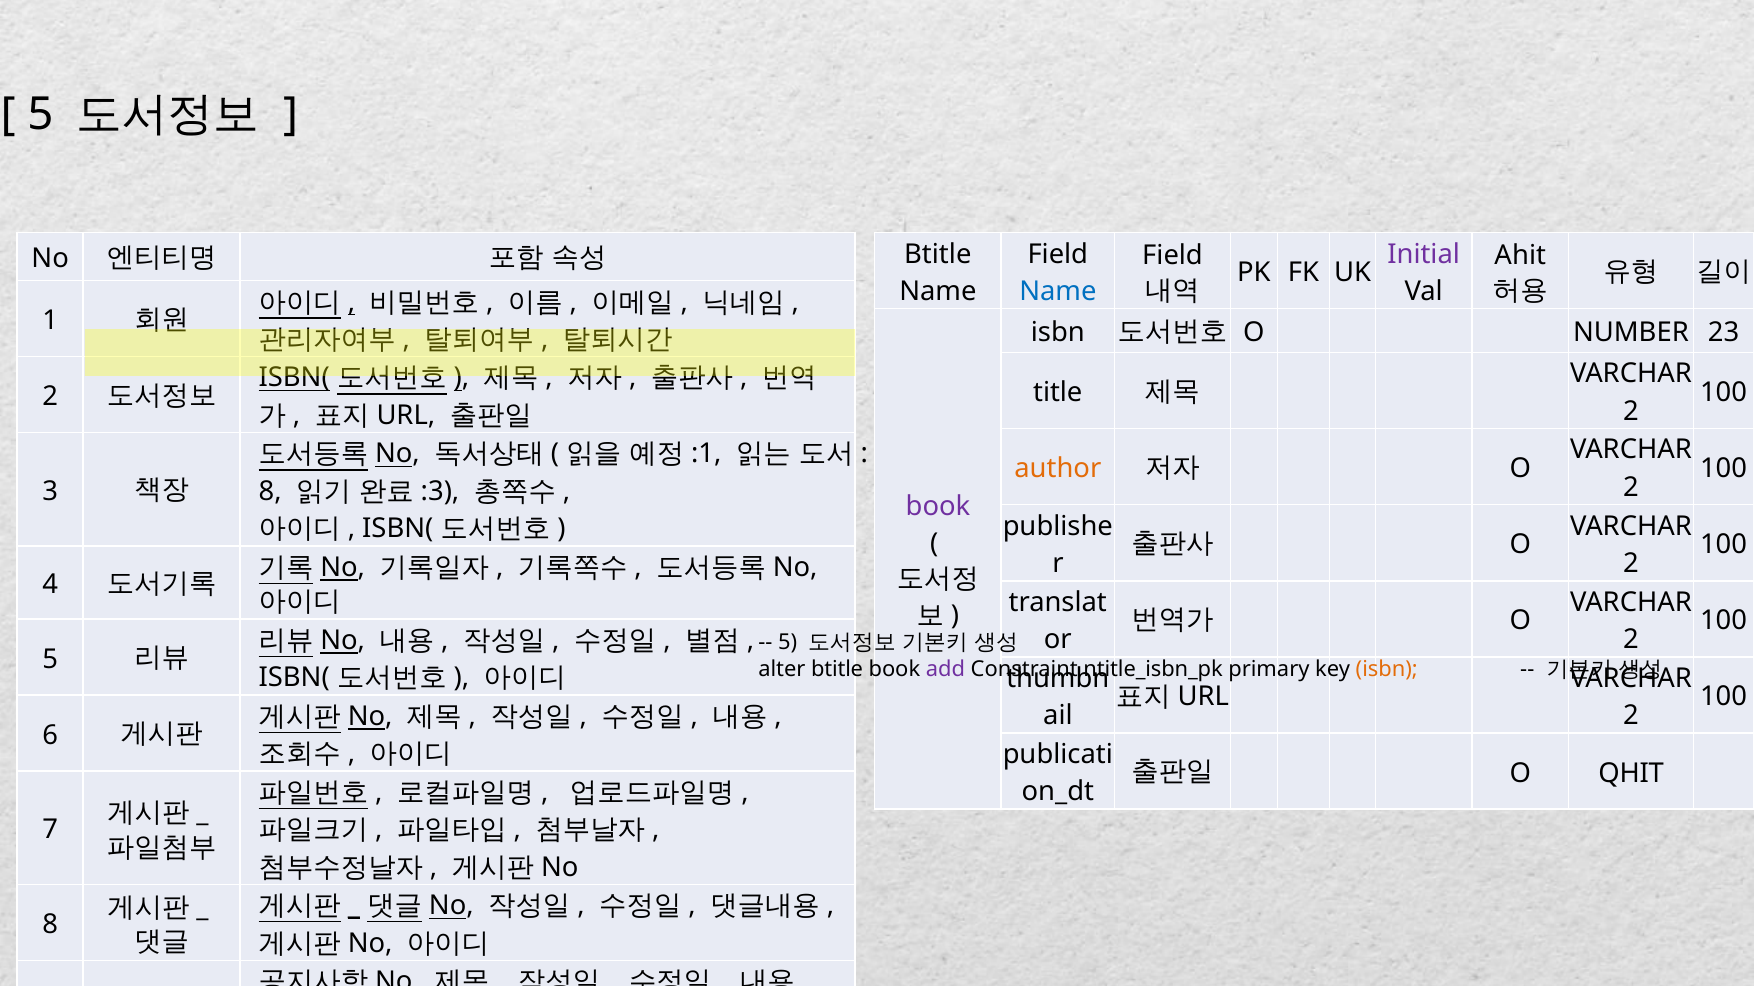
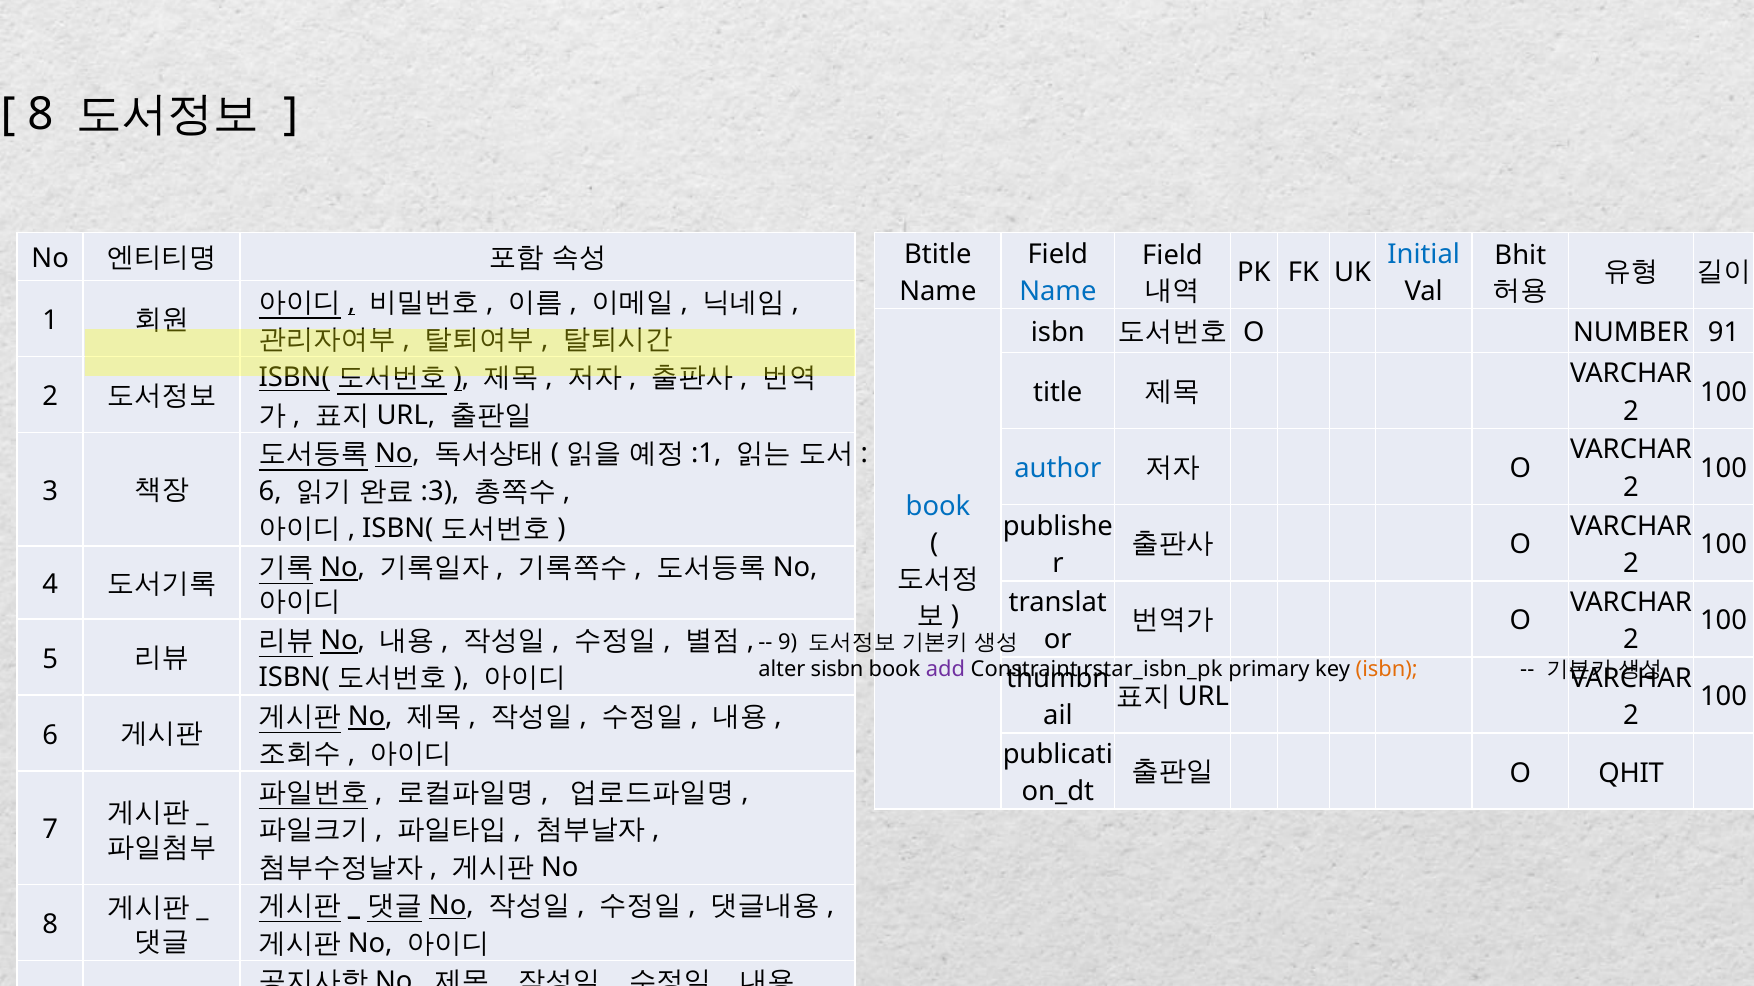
5 at (40, 115): 5 -> 8
Initial colour: purple -> blue
Ahit: Ahit -> Bhit
23: 23 -> 91
author colour: orange -> blue
8 at (270, 492): 8 -> 6
book at (938, 507) colour: purple -> blue
5 at (788, 643): 5 -> 9
alter btitle: btitle -> sisbn
ntitle_isbn_pk: ntitle_isbn_pk -> rstar_isbn_pk
